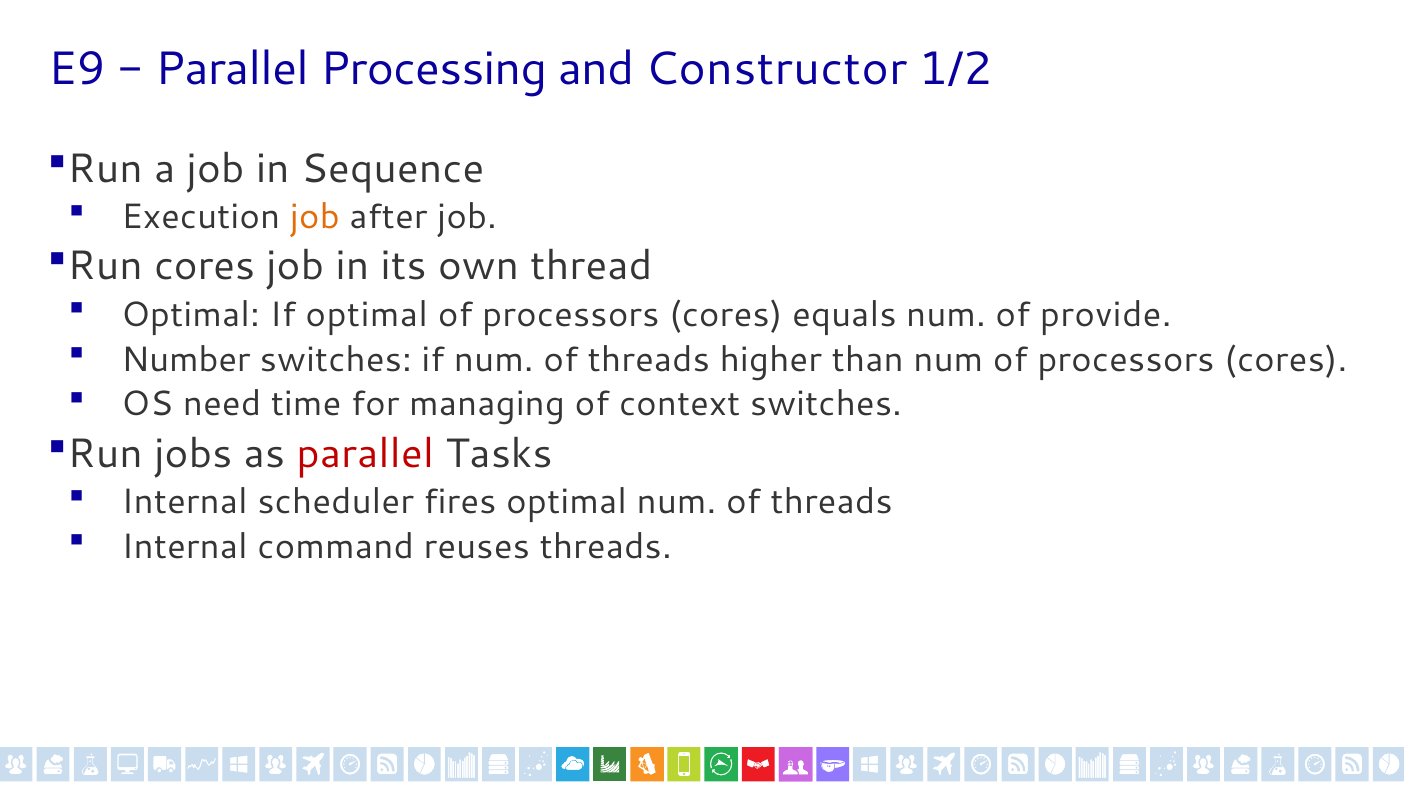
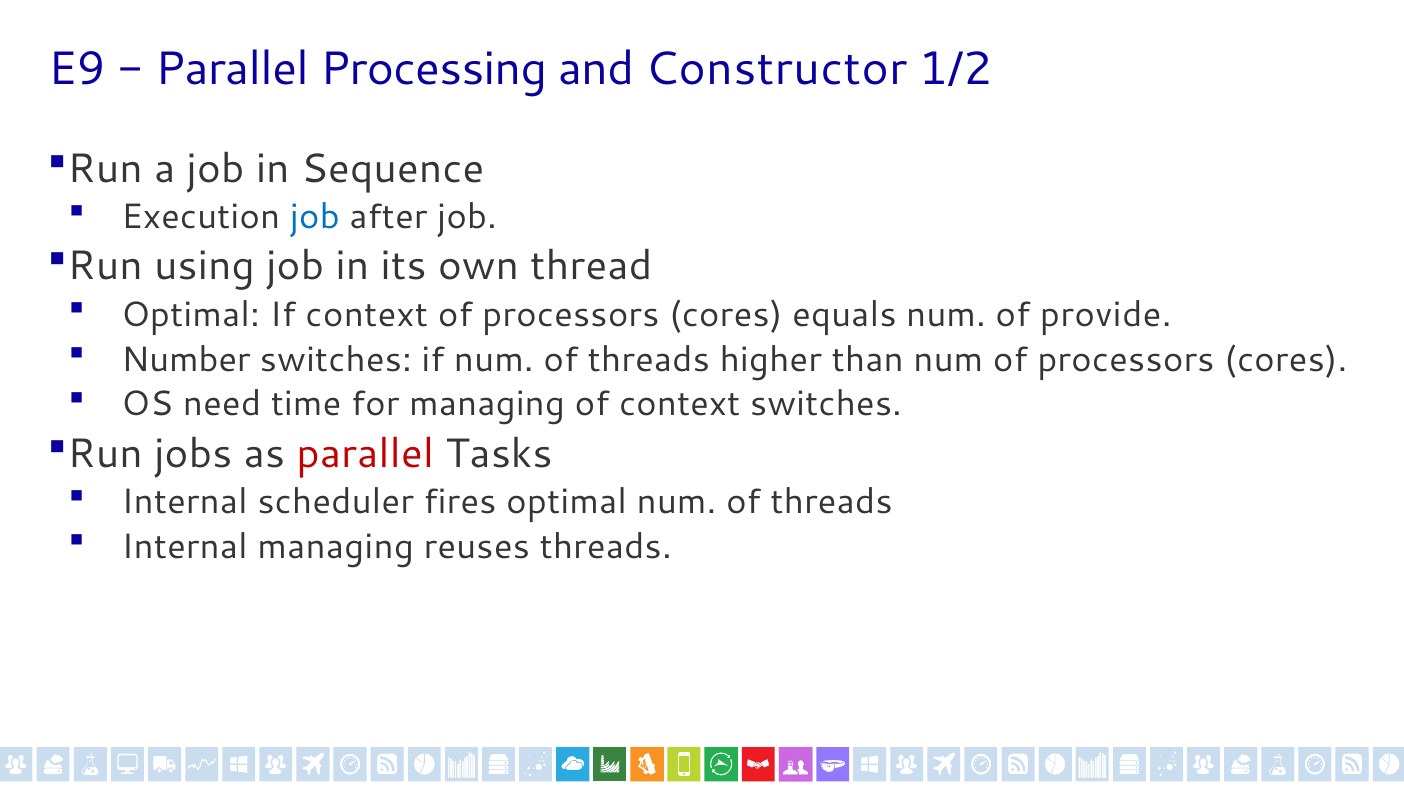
job at (315, 217) colour: orange -> blue
Run cores: cores -> using
If optimal: optimal -> context
Internal command: command -> managing
